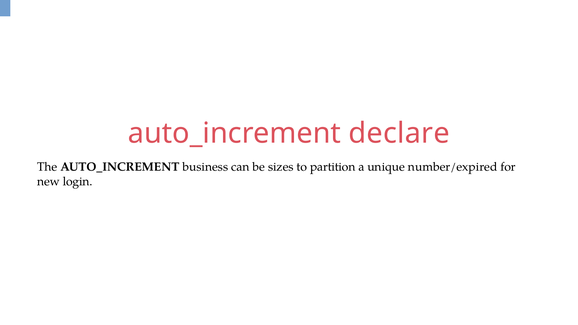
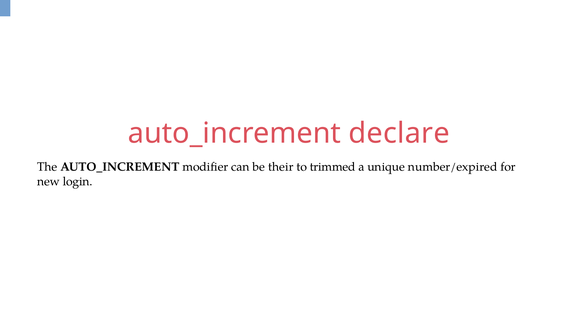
business: business -> modifier
sizes: sizes -> their
partition: partition -> trimmed
